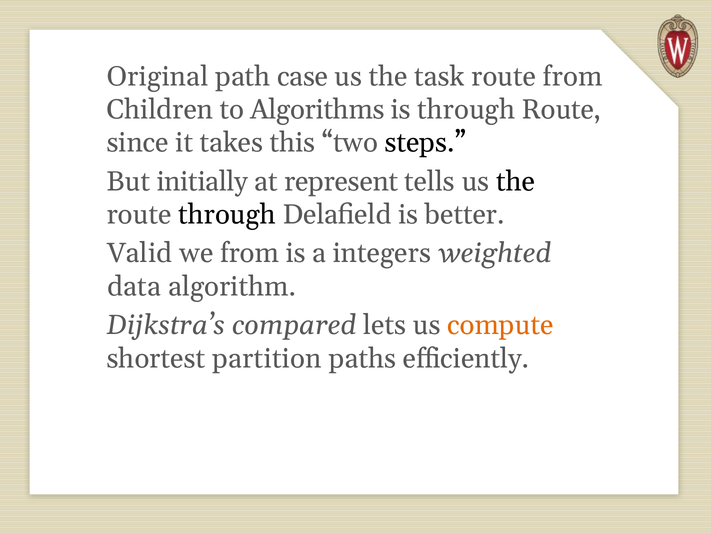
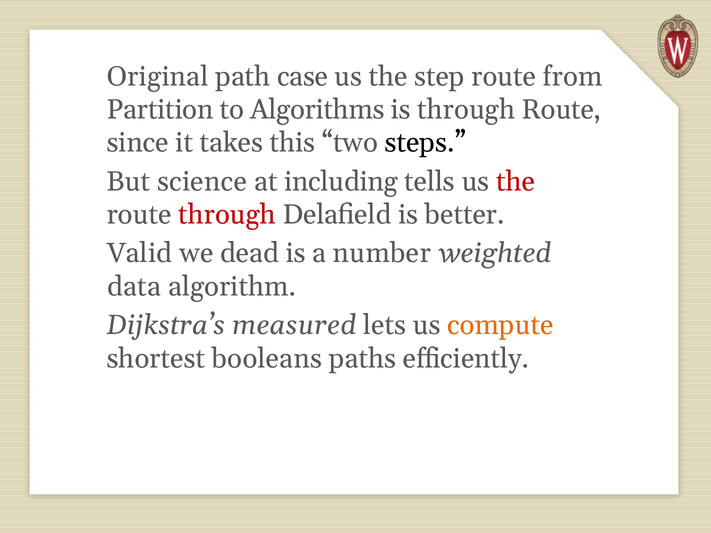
task: task -> step
Children: Children -> Partition
initially: initially -> science
represent: represent -> including
the at (515, 182) colour: black -> red
through at (227, 215) colour: black -> red
we from: from -> dead
integers: integers -> number
compared: compared -> measured
partition: partition -> booleans
